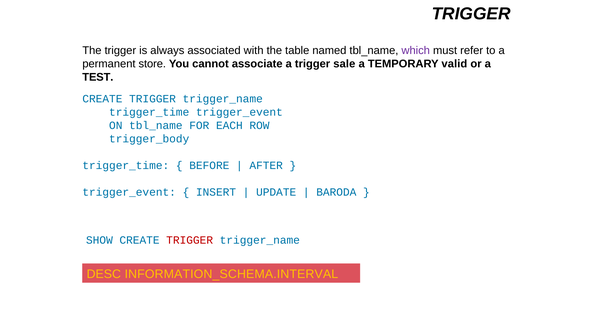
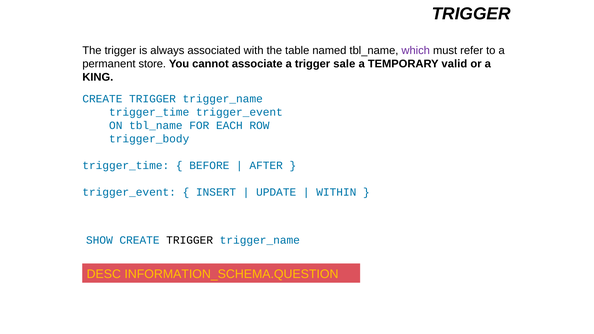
TEST: TEST -> KING
BARODA: BARODA -> WITHIN
TRIGGER at (190, 240) colour: red -> black
INFORMATION_SCHEMA.INTERVAL: INFORMATION_SCHEMA.INTERVAL -> INFORMATION_SCHEMA.QUESTION
